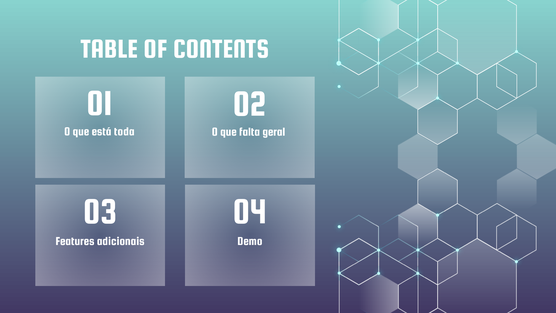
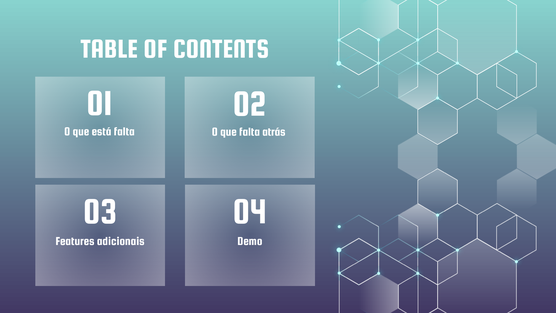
está toda: toda -> falta
geral: geral -> atrás
